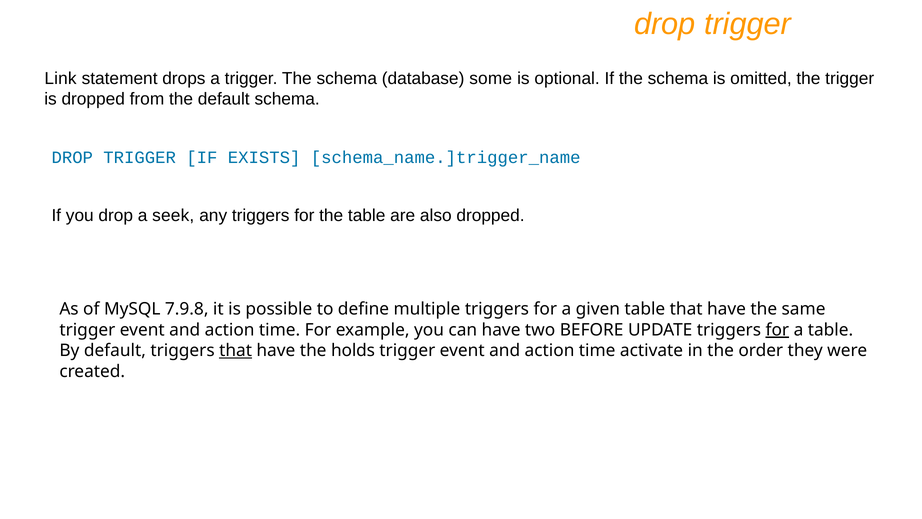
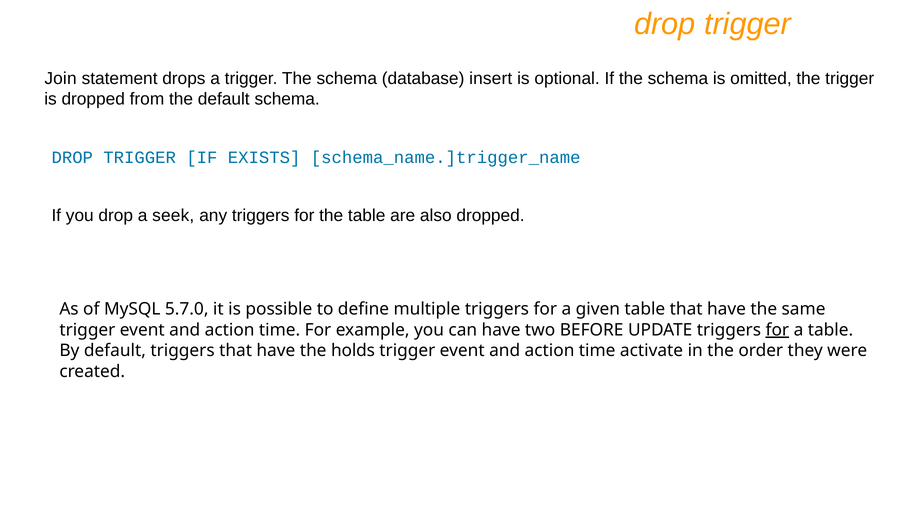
Link: Link -> Join
some: some -> insert
7.9.8: 7.9.8 -> 5.7.0
that at (236, 350) underline: present -> none
